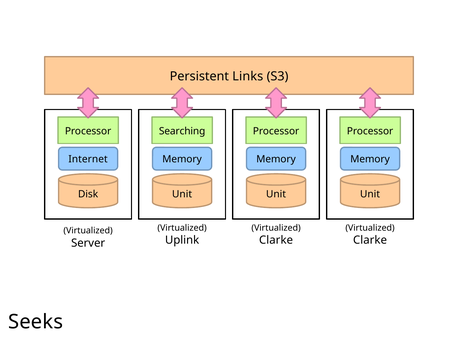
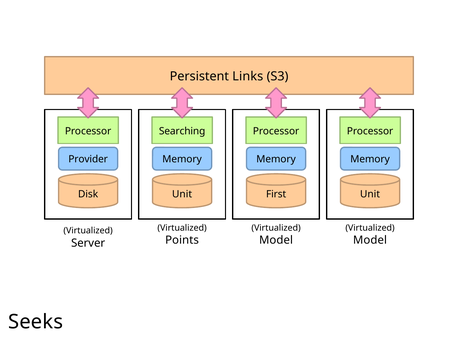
Internet: Internet -> Provider
Unit at (276, 194): Unit -> First
Uplink: Uplink -> Points
Clarke at (276, 240): Clarke -> Model
Clarke at (370, 240): Clarke -> Model
